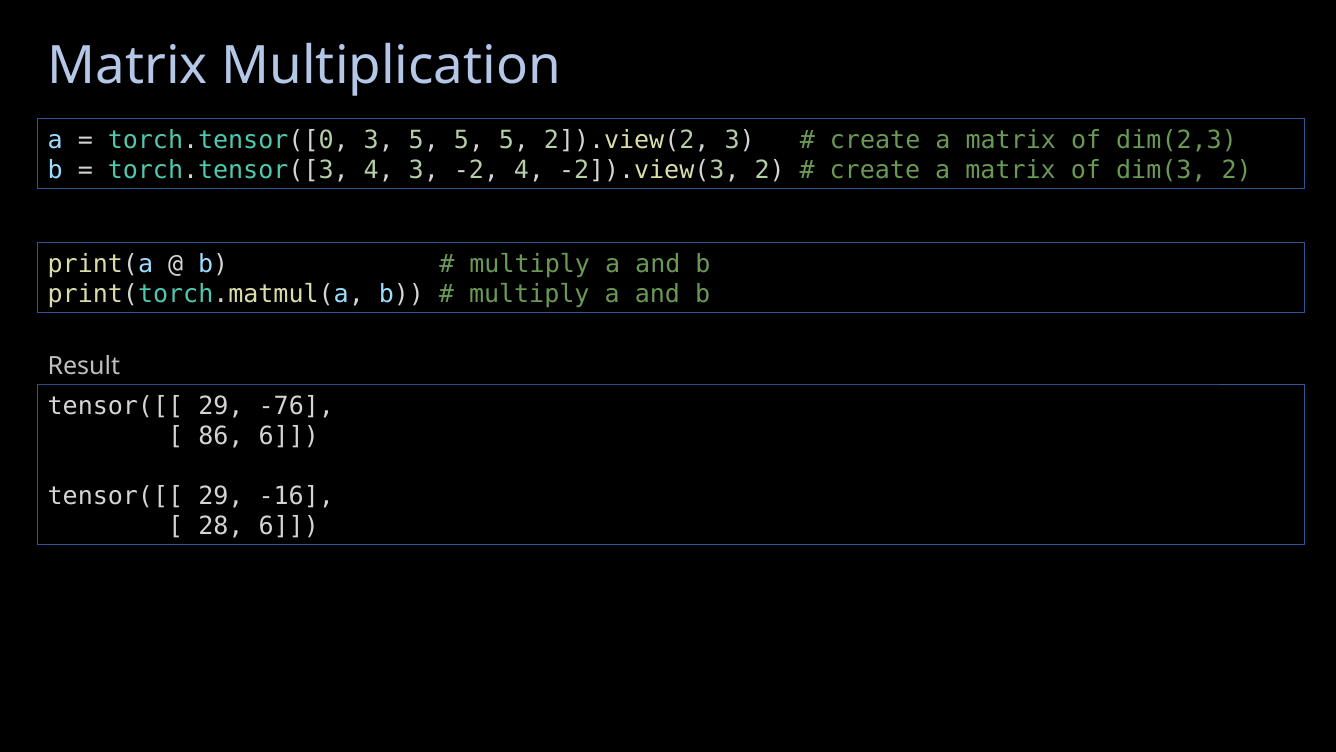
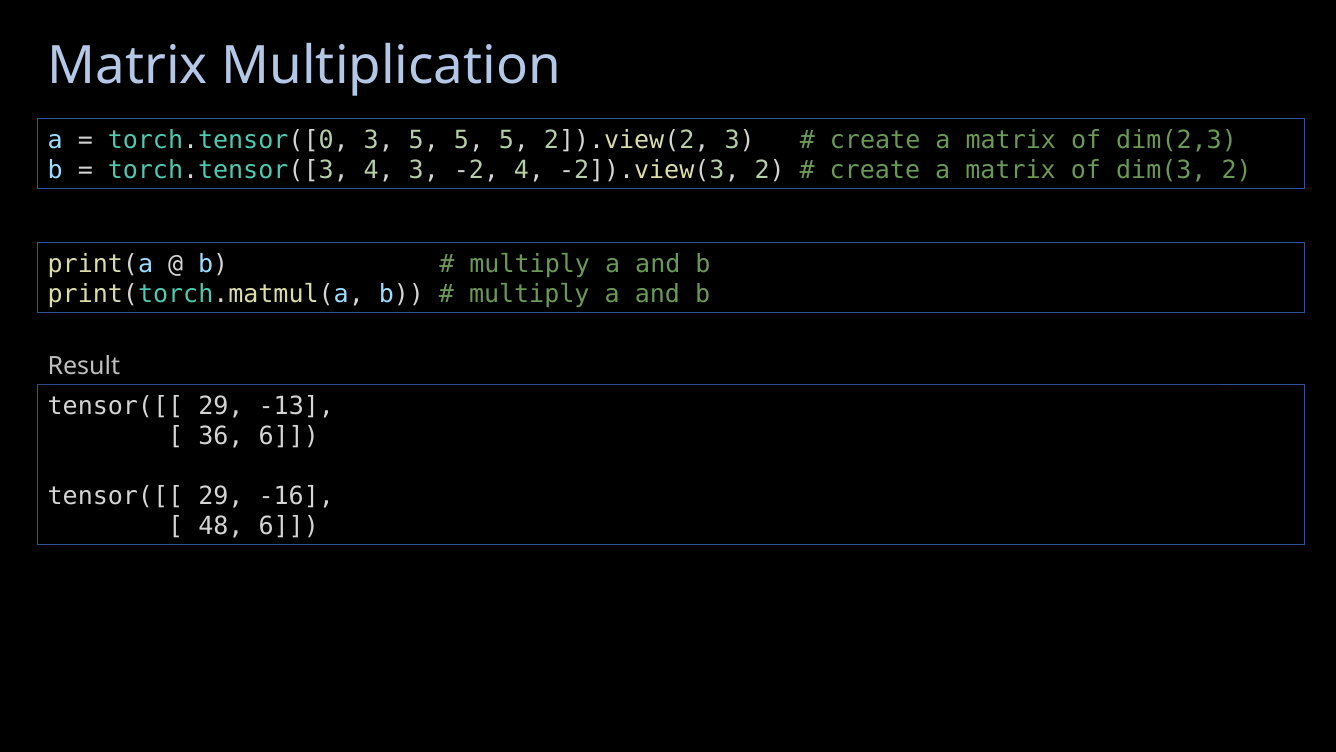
-76: -76 -> -13
86: 86 -> 36
28: 28 -> 48
